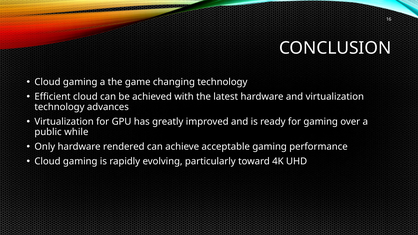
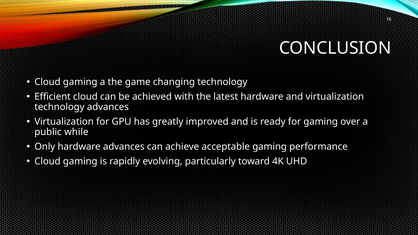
hardware rendered: rendered -> advances
